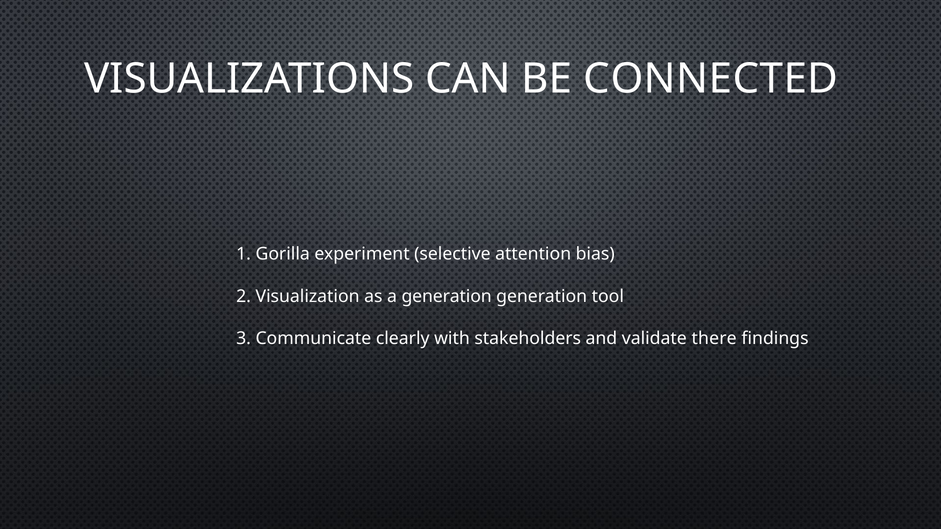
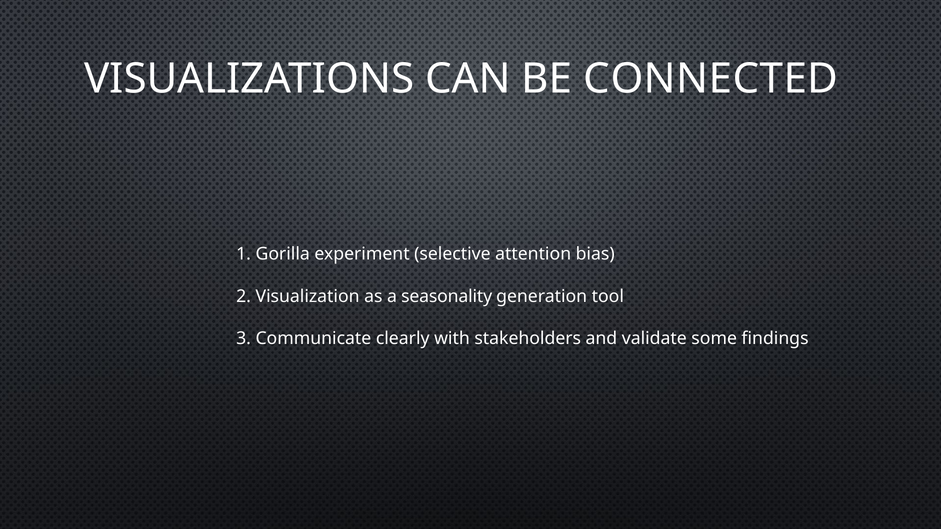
a generation: generation -> seasonality
there: there -> some
